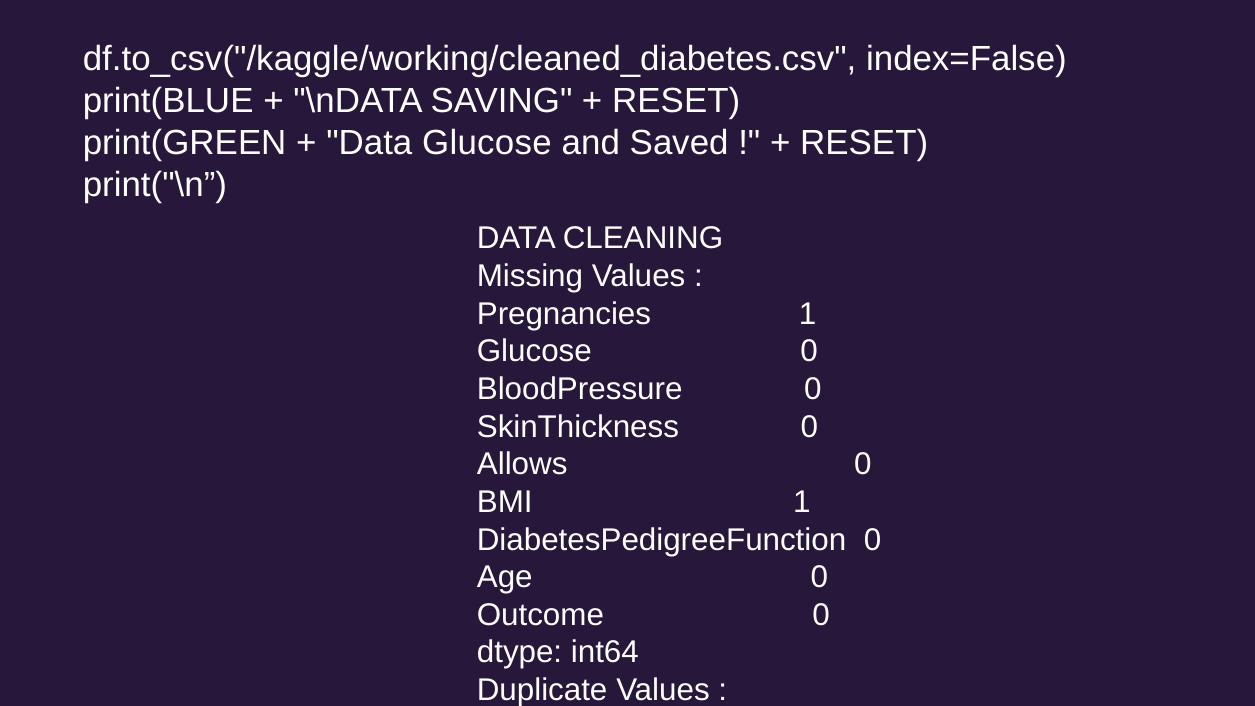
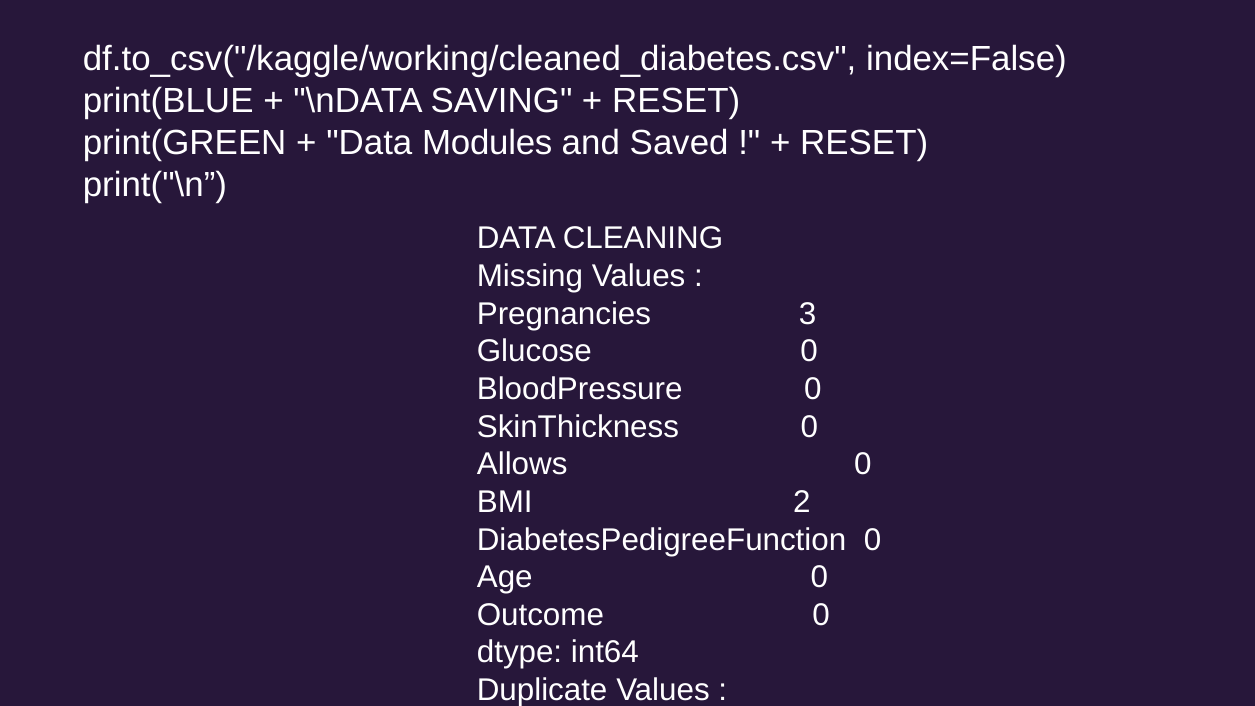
Data Glucose: Glucose -> Modules
Pregnancies 1: 1 -> 3
BMI 1: 1 -> 2
